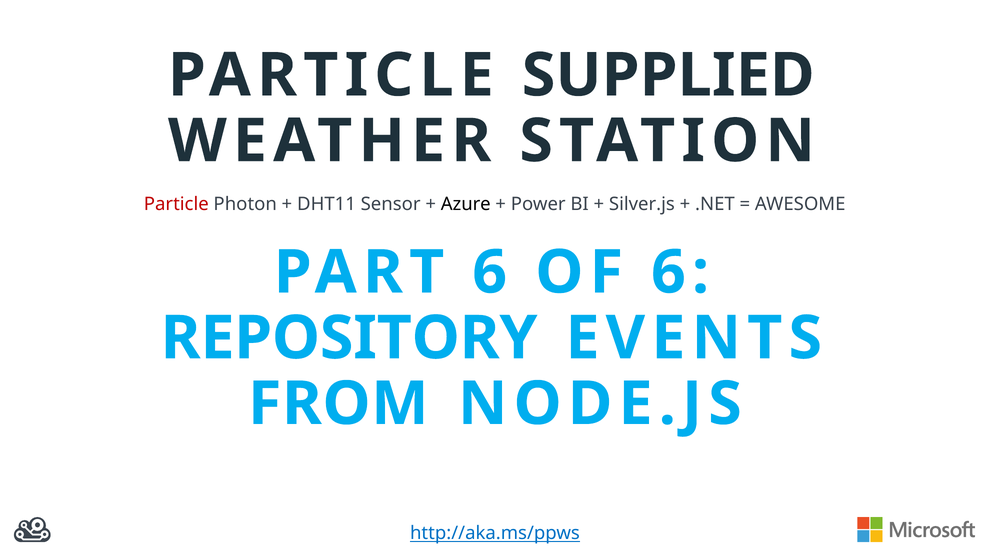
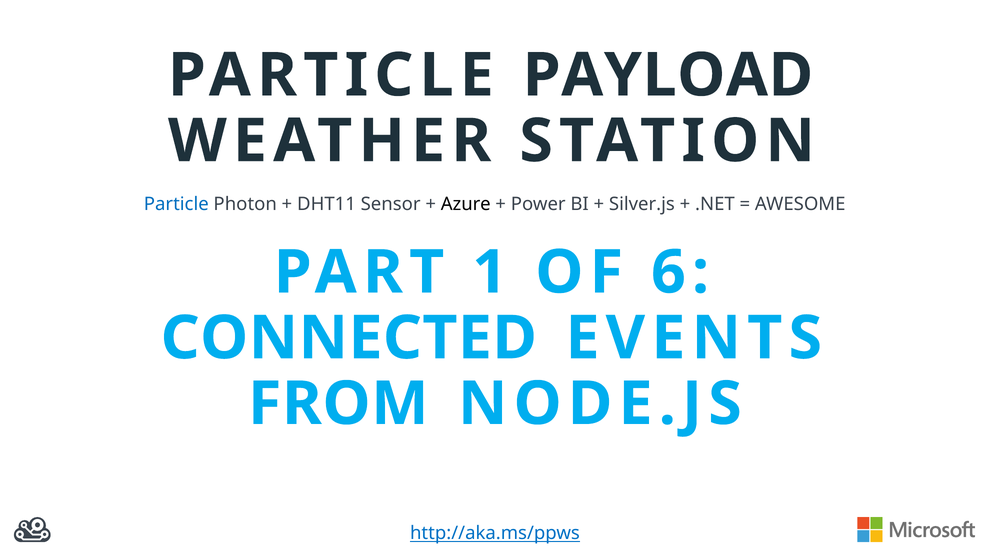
SUPPLIED: SUPPLIED -> PAYLOAD
Particle at (176, 204) colour: red -> blue
PART 6: 6 -> 1
REPOSITORY: REPOSITORY -> CONNECTED
